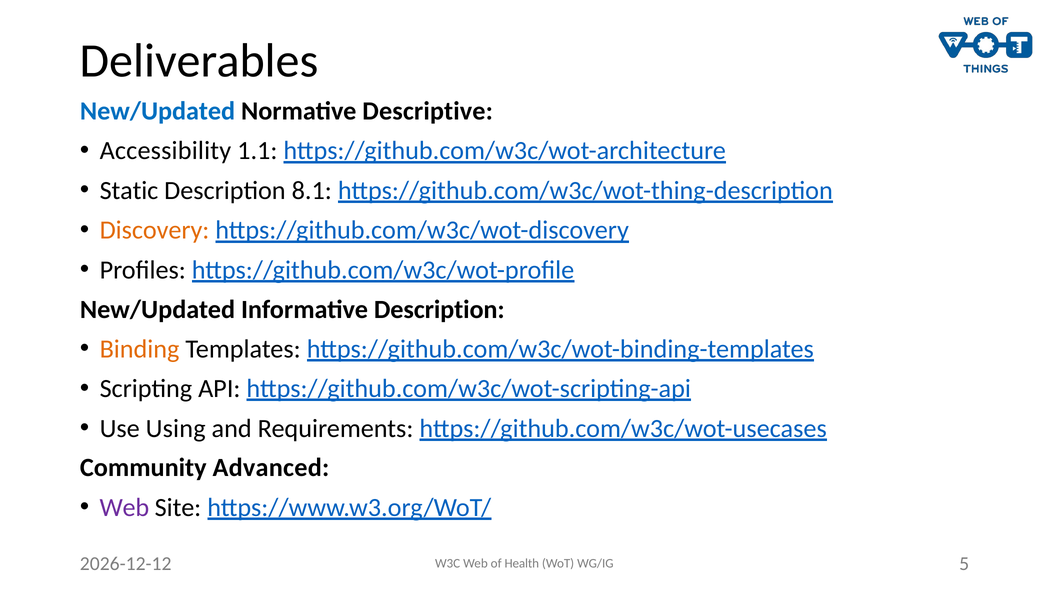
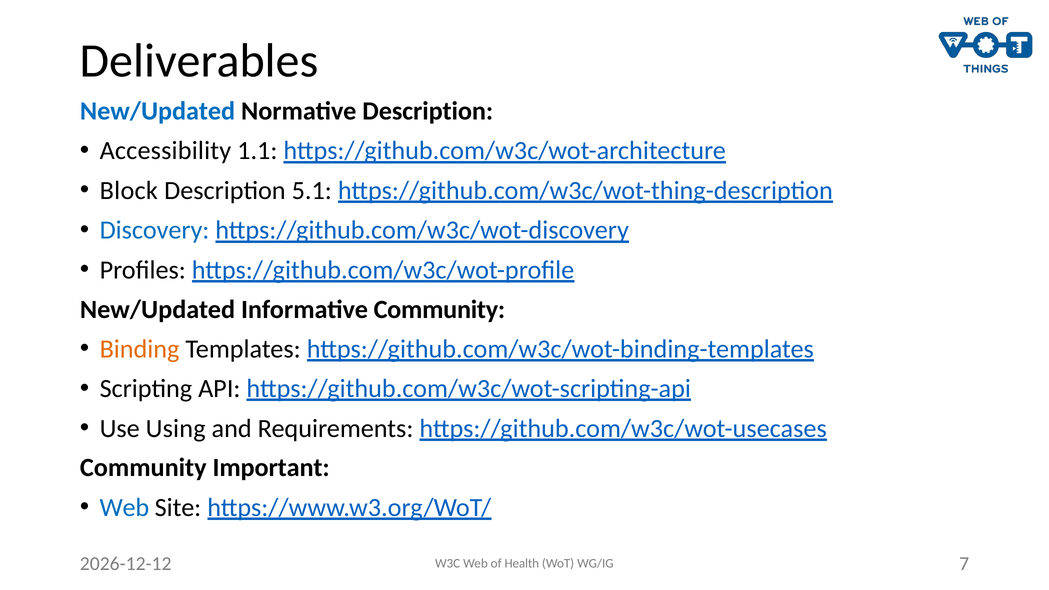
Normative Descriptive: Descriptive -> Description
Static: Static -> Block
8.1: 8.1 -> 5.1
Discovery colour: orange -> blue
Informative Description: Description -> Community
Advanced: Advanced -> Important
Web at (124, 507) colour: purple -> blue
5: 5 -> 7
